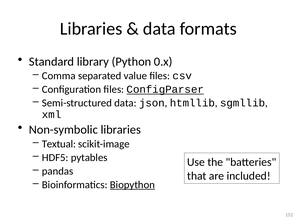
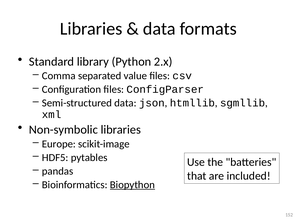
0.x: 0.x -> 2.x
ConfigParser underline: present -> none
Textual: Textual -> Europe
